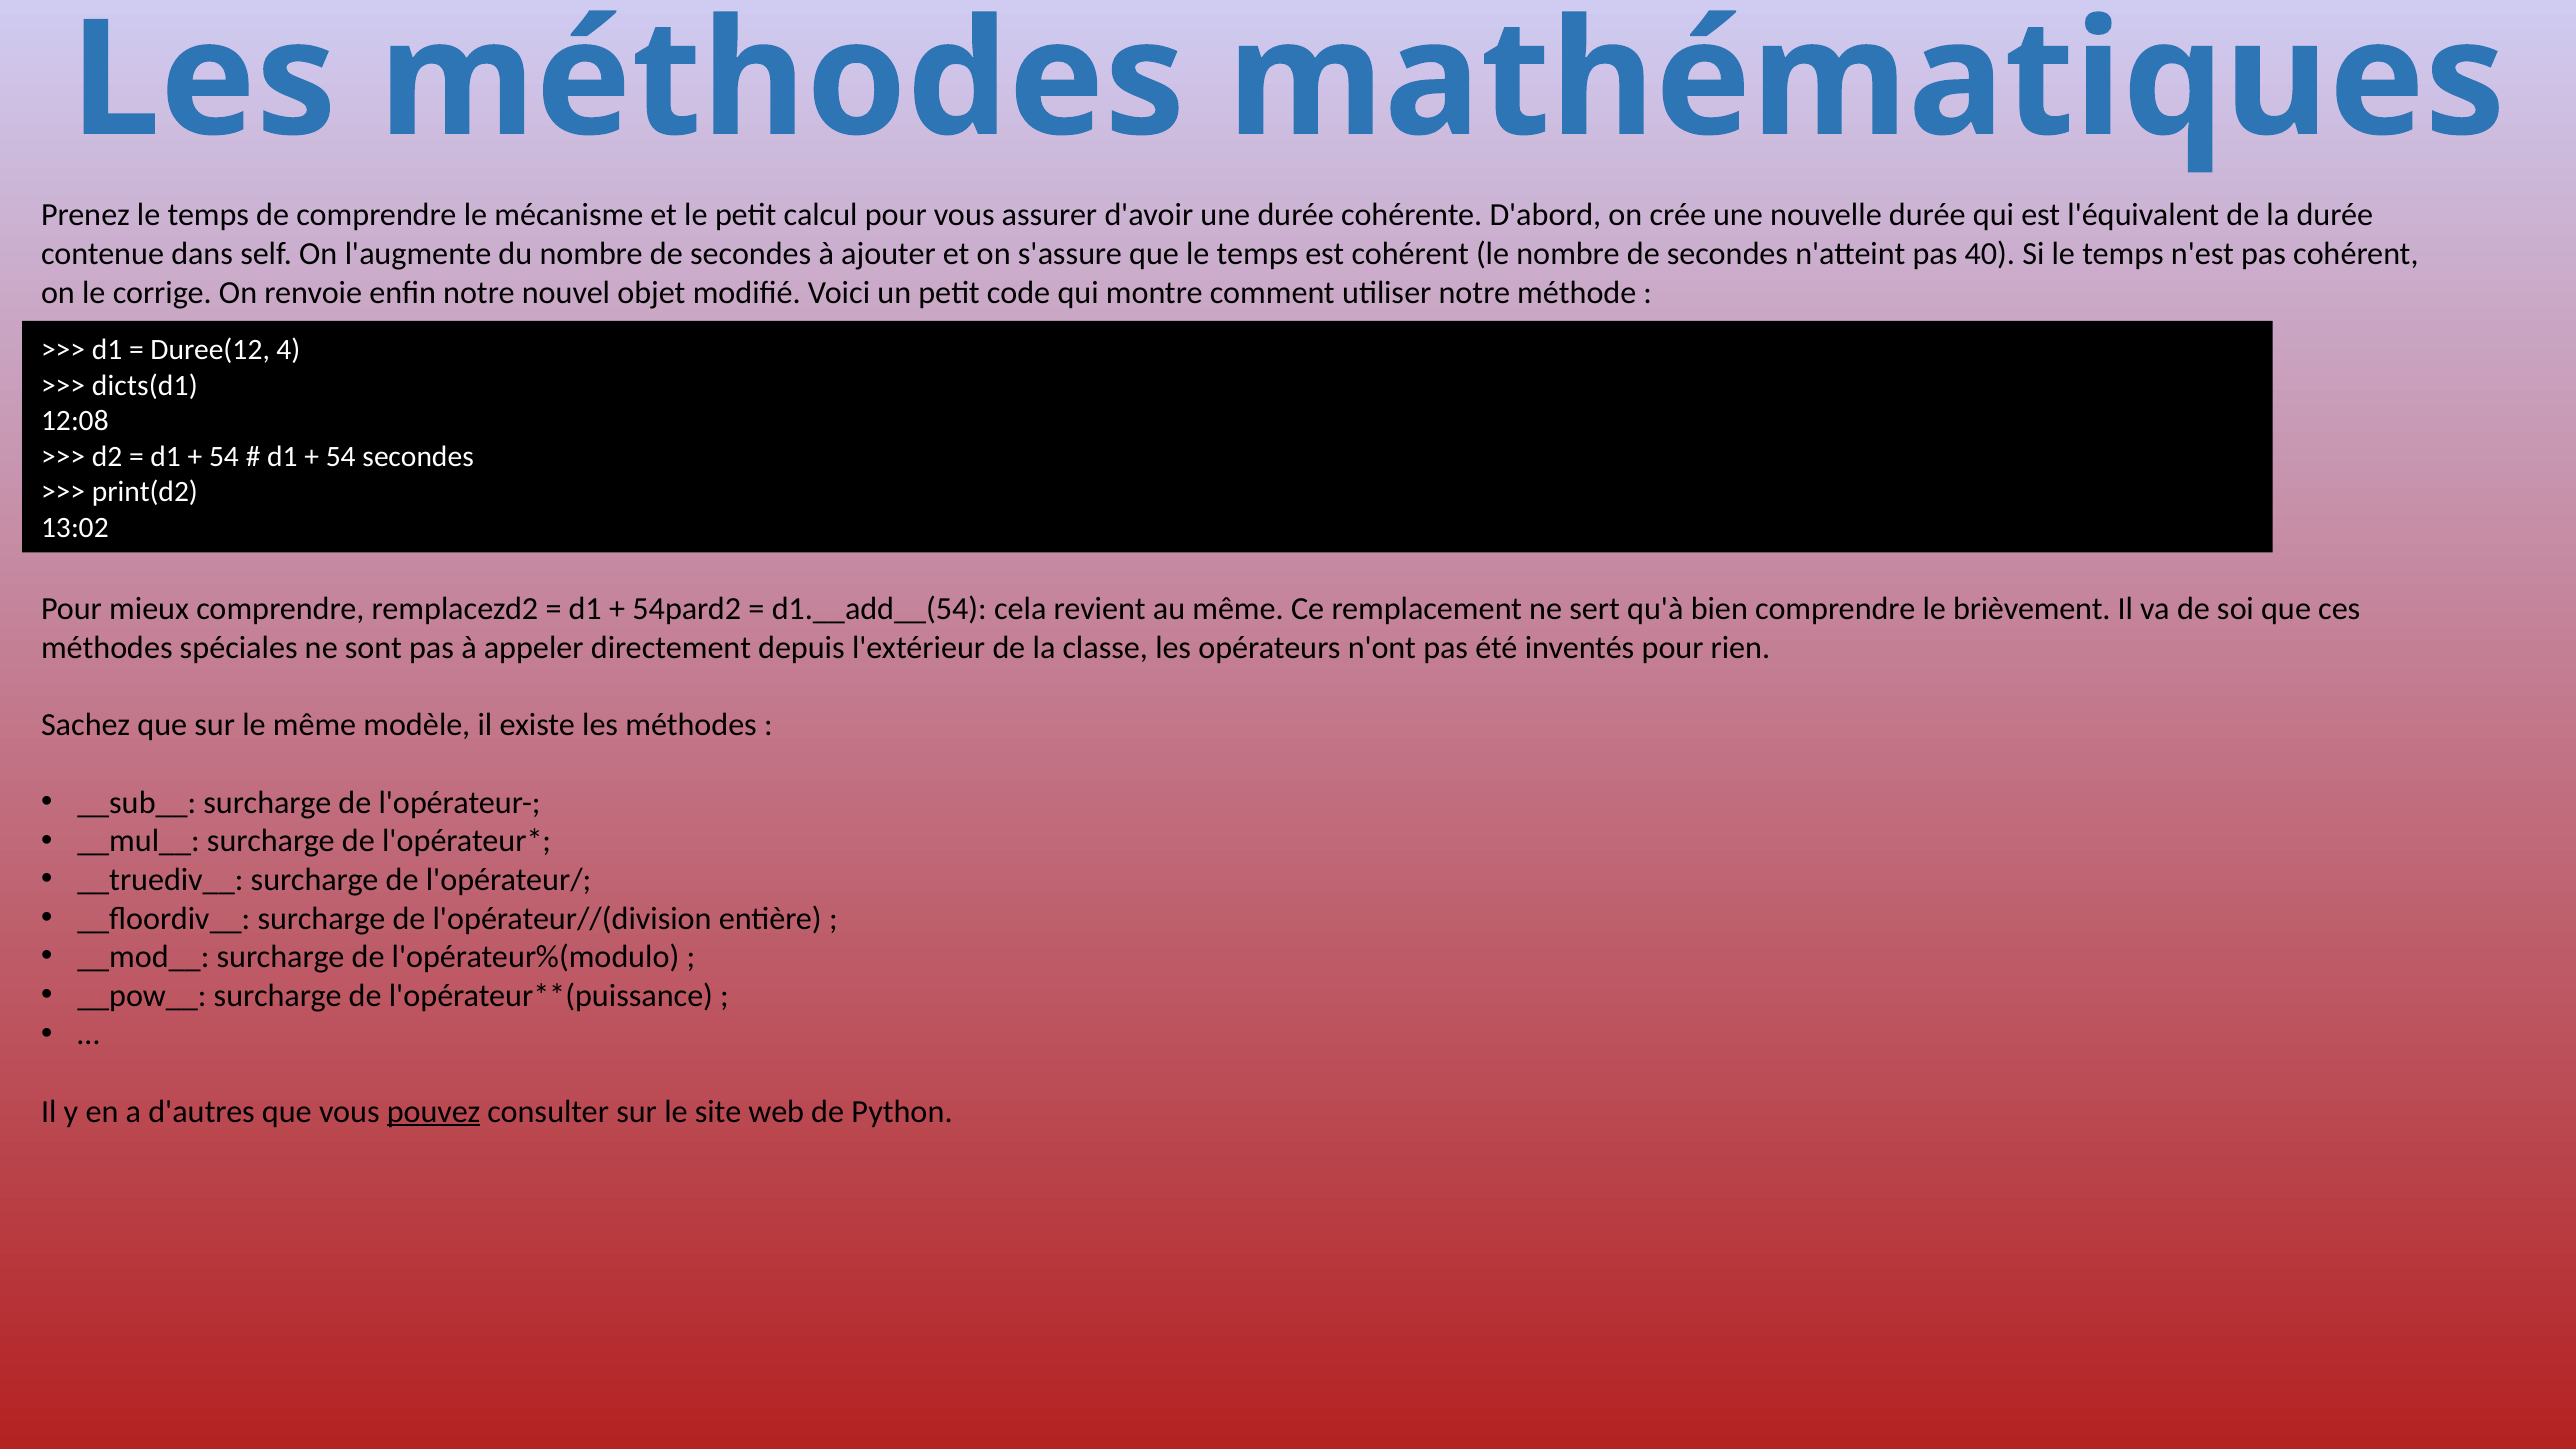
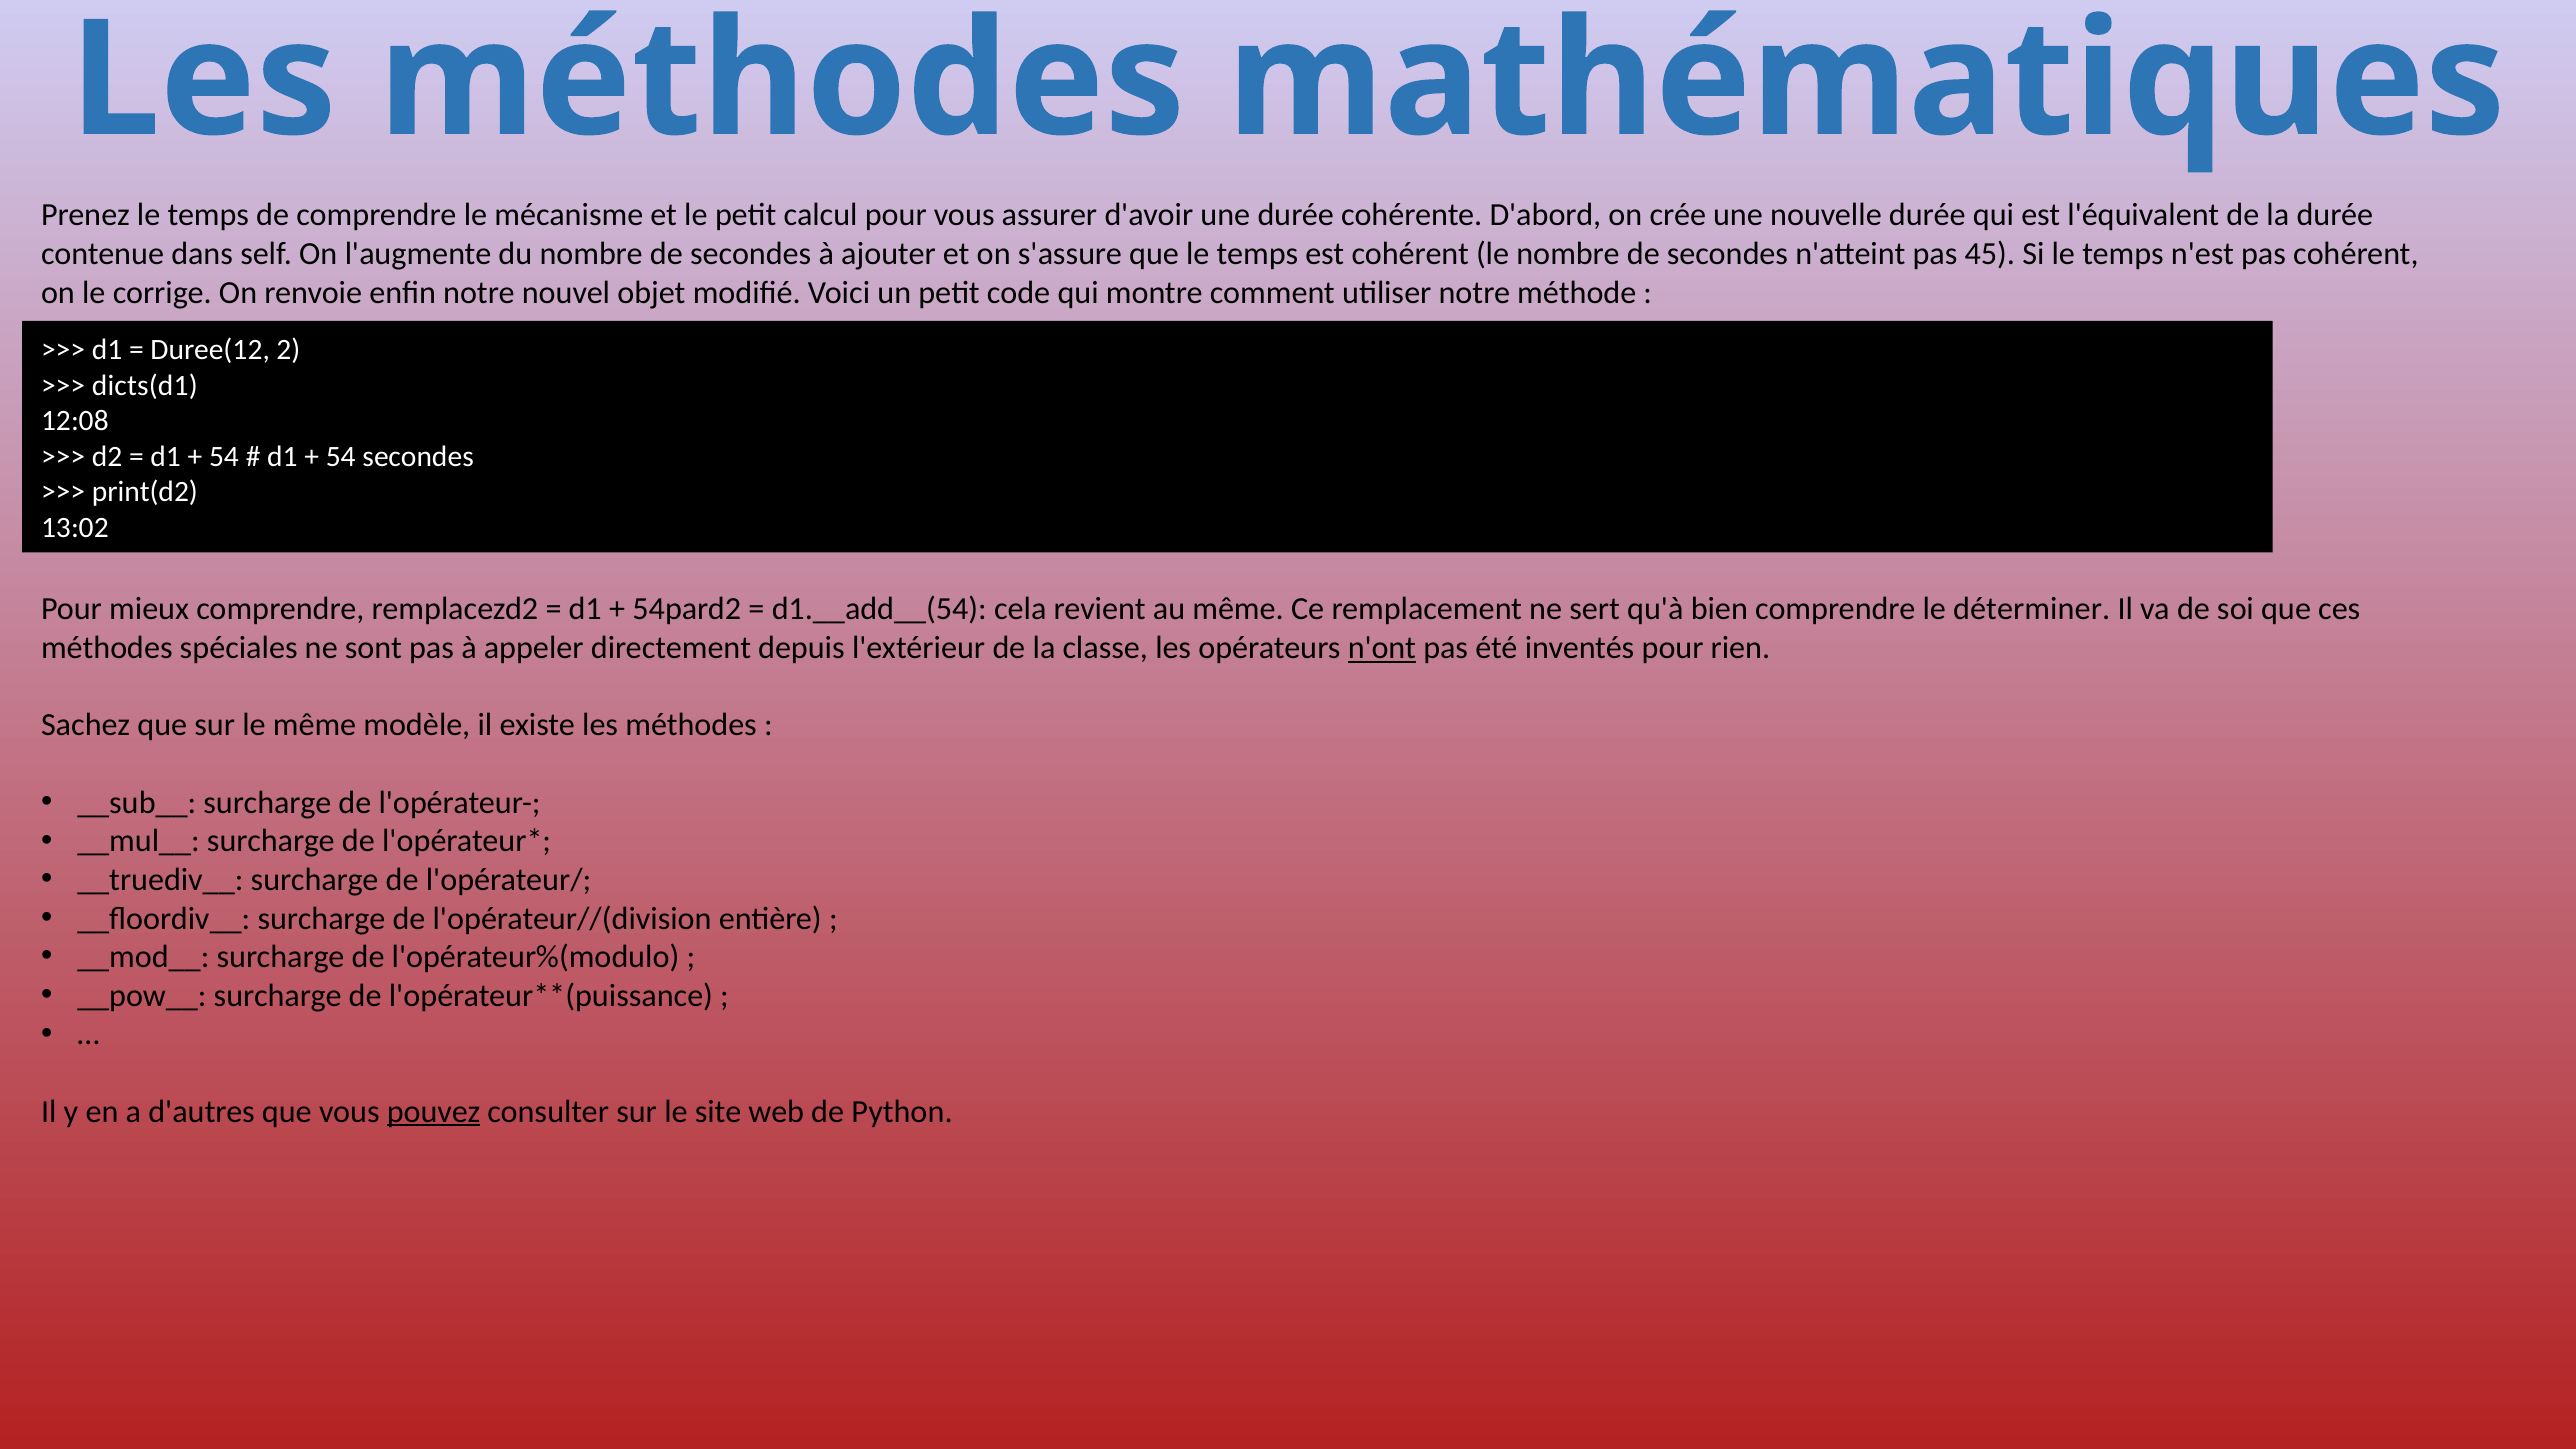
40: 40 -> 45
4: 4 -> 2
brièvement: brièvement -> déterminer
n'ont underline: none -> present
